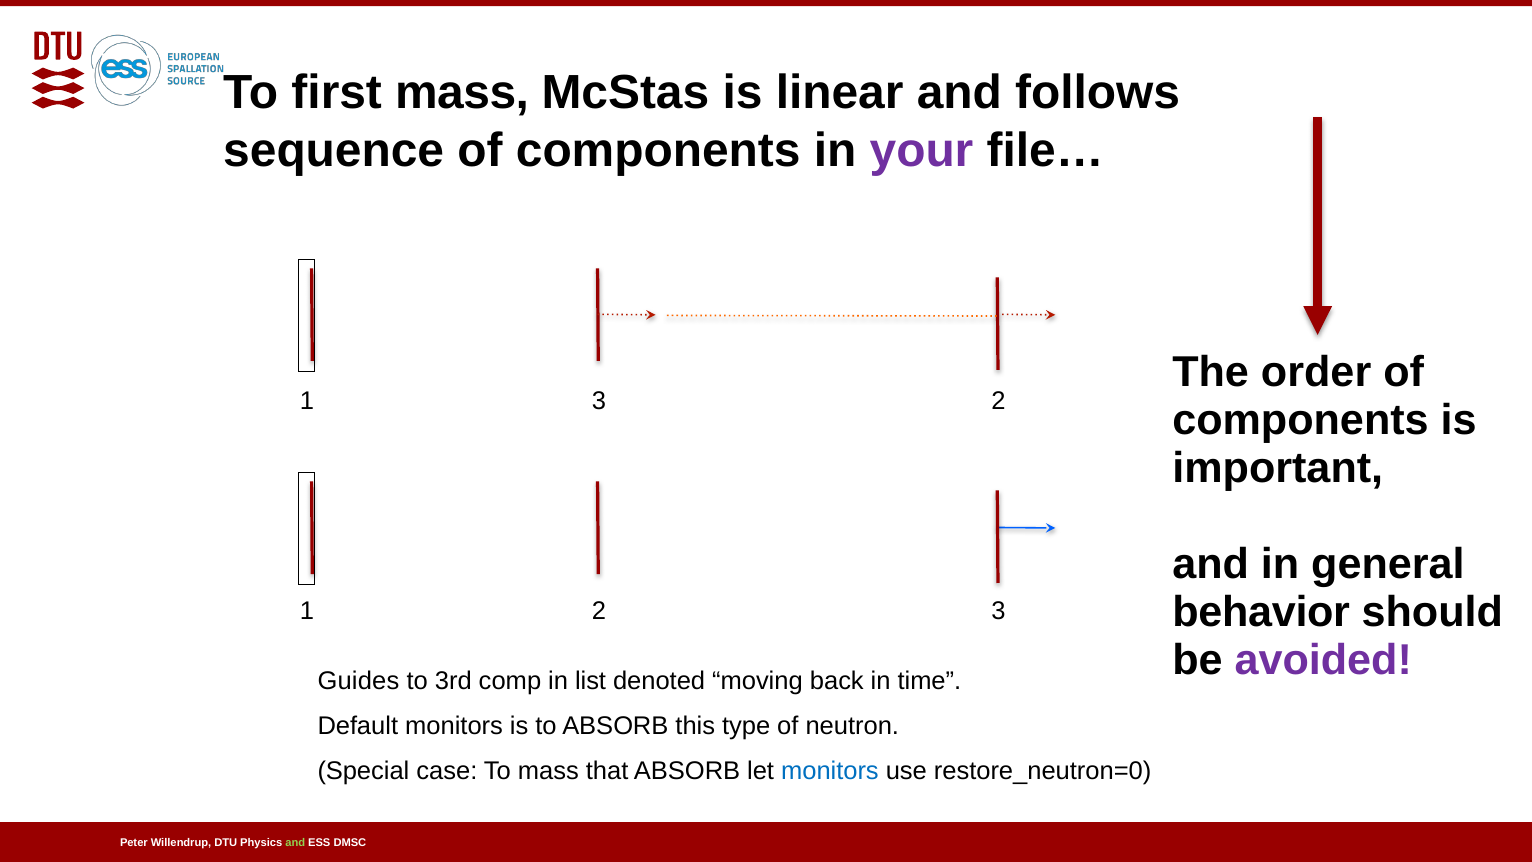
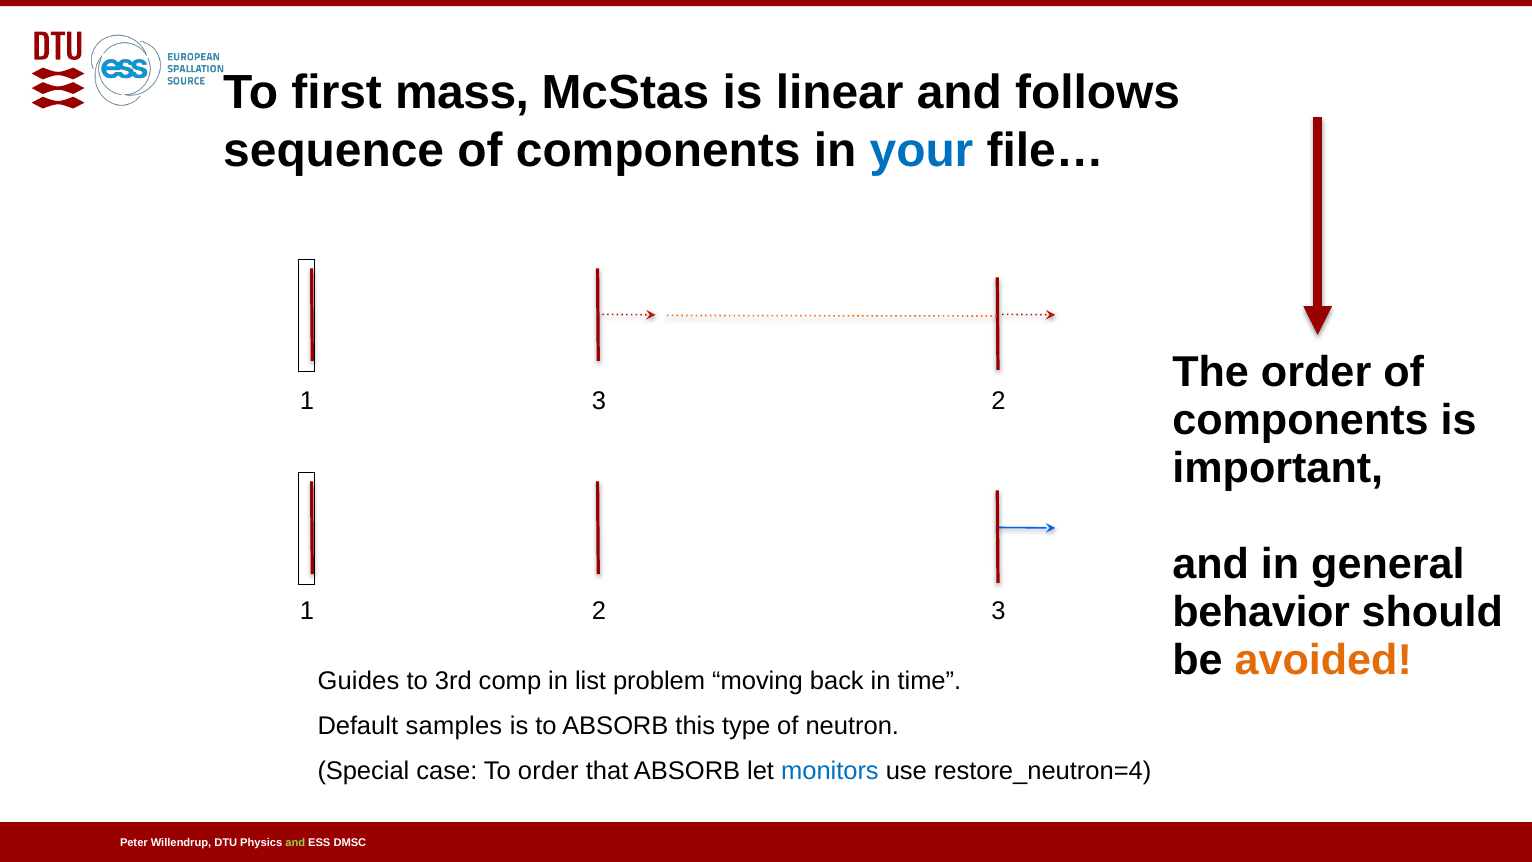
your colour: purple -> blue
avoided colour: purple -> orange
denoted: denoted -> problem
Default monitors: monitors -> samples
To mass: mass -> order
restore_neutron=0: restore_neutron=0 -> restore_neutron=4
